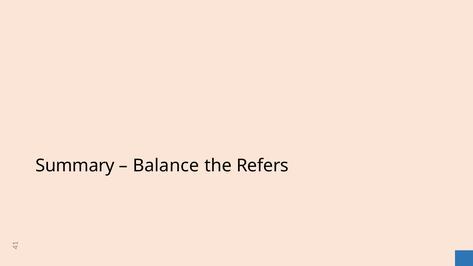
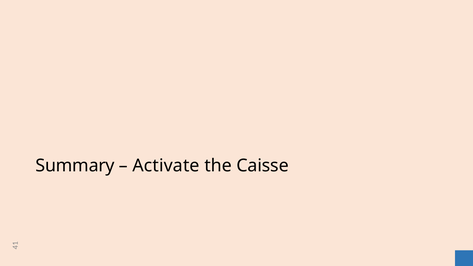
Balance: Balance -> Activate
Refers: Refers -> Caisse
